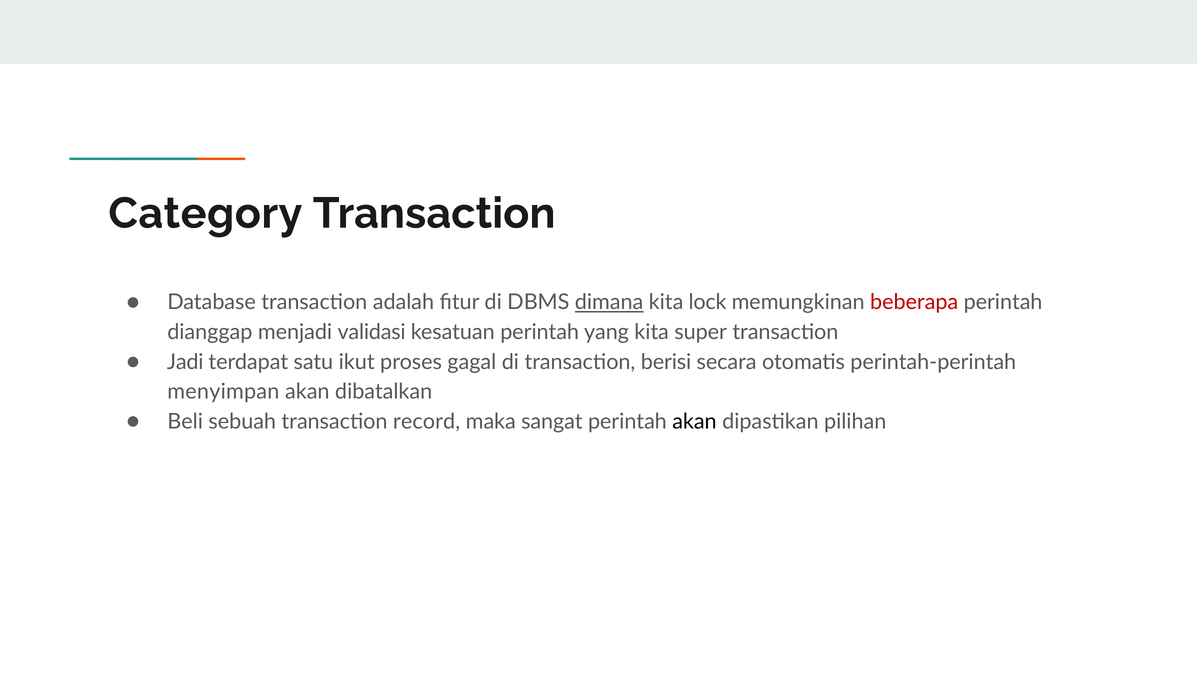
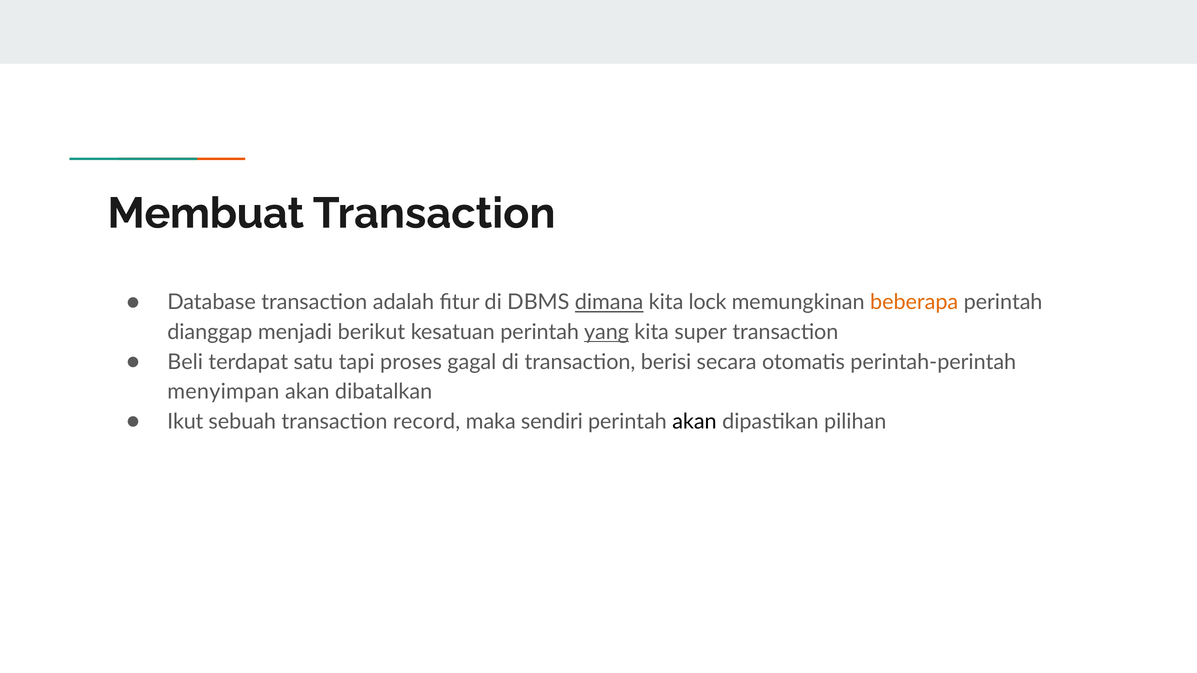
Category: Category -> Membuat
beberapa colour: red -> orange
validasi: validasi -> berikut
yang underline: none -> present
Jadi: Jadi -> Beli
ikut: ikut -> tapi
Beli: Beli -> Ikut
sangat: sangat -> sendiri
